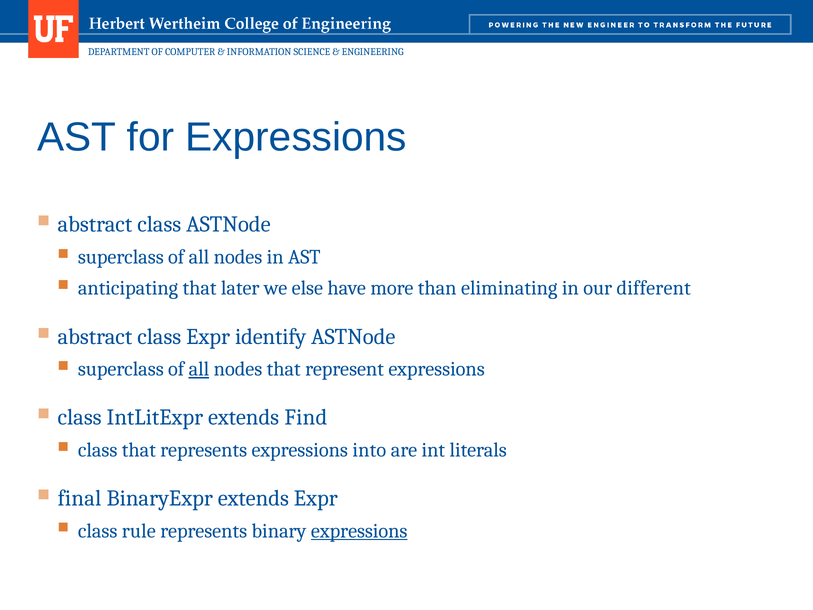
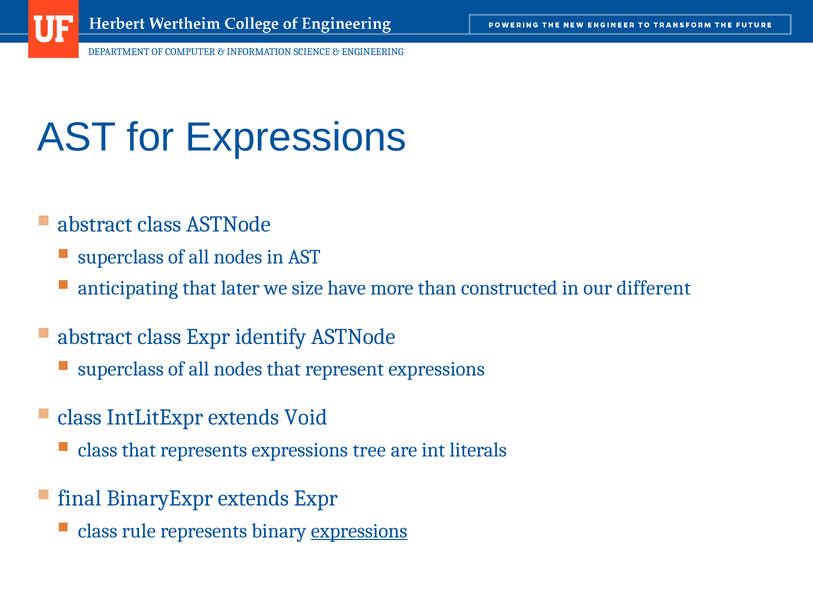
else: else -> size
eliminating: eliminating -> constructed
all at (199, 369) underline: present -> none
Find: Find -> Void
into: into -> tree
